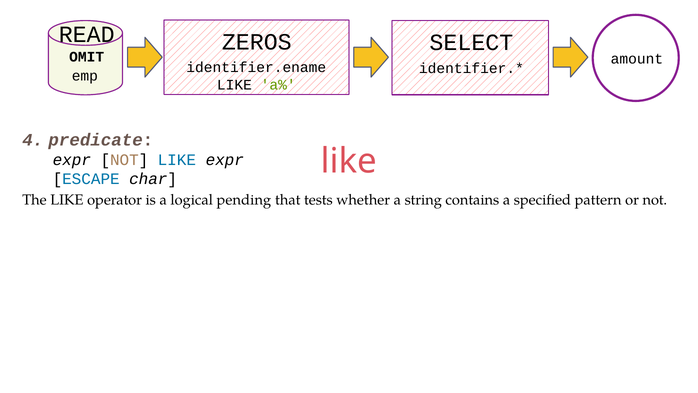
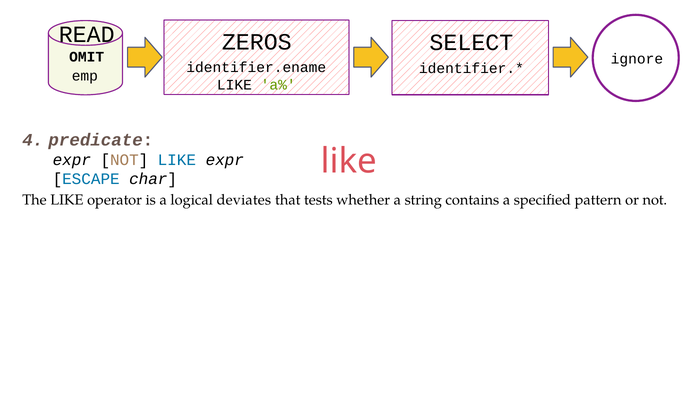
amount: amount -> ignore
pending: pending -> deviates
